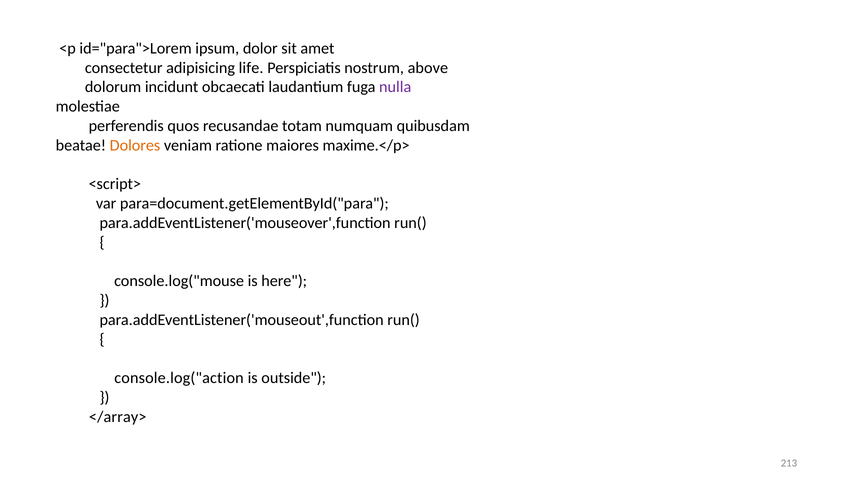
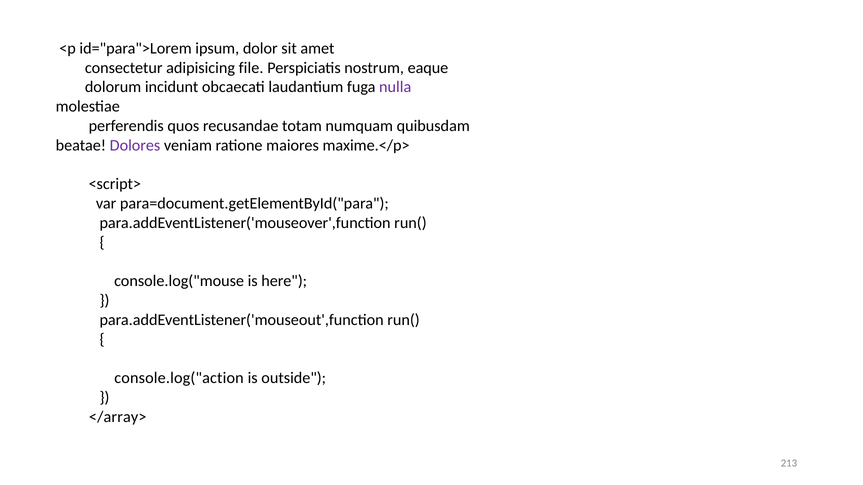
life: life -> file
above: above -> eaque
Dolores colour: orange -> purple
